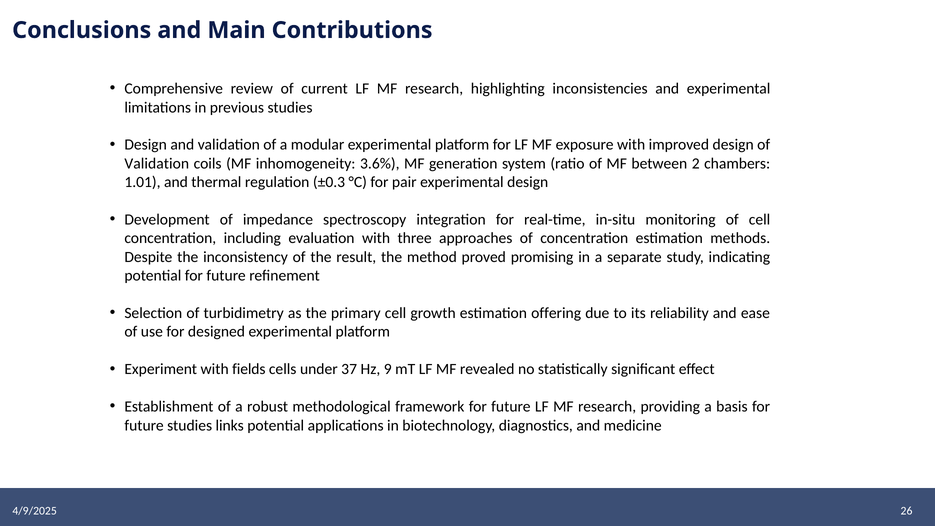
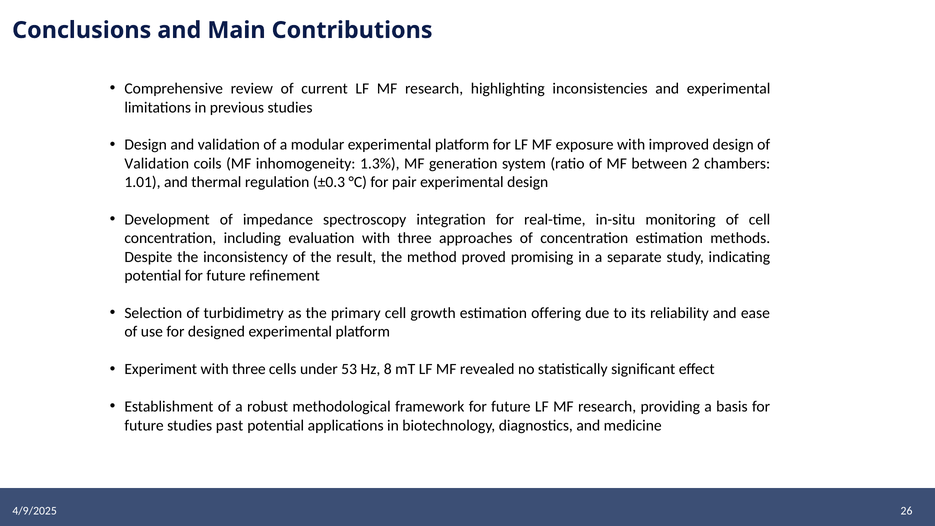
3.6%: 3.6% -> 1.3%
Experiment with fields: fields -> three
37: 37 -> 53
9: 9 -> 8
links: links -> past
